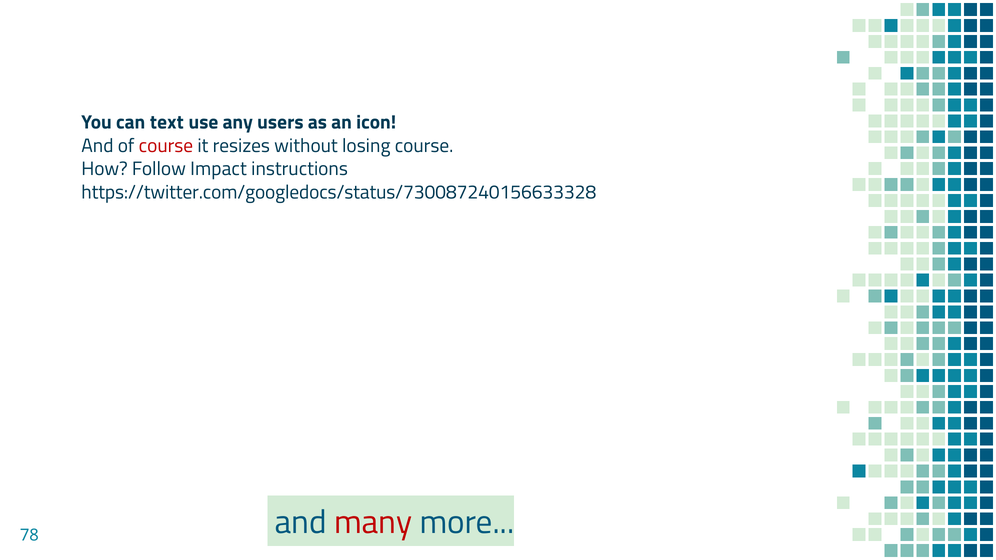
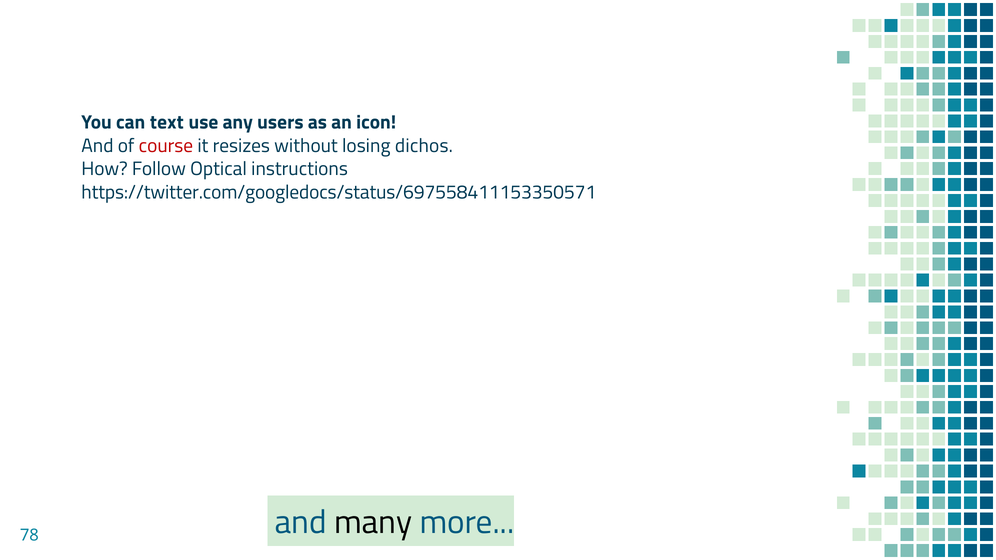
losing course: course -> dichos
Impact: Impact -> Optical
https://twitter.com/googledocs/status/730087240156633328: https://twitter.com/googledocs/status/730087240156633328 -> https://twitter.com/googledocs/status/697558411153350571
many colour: red -> black
